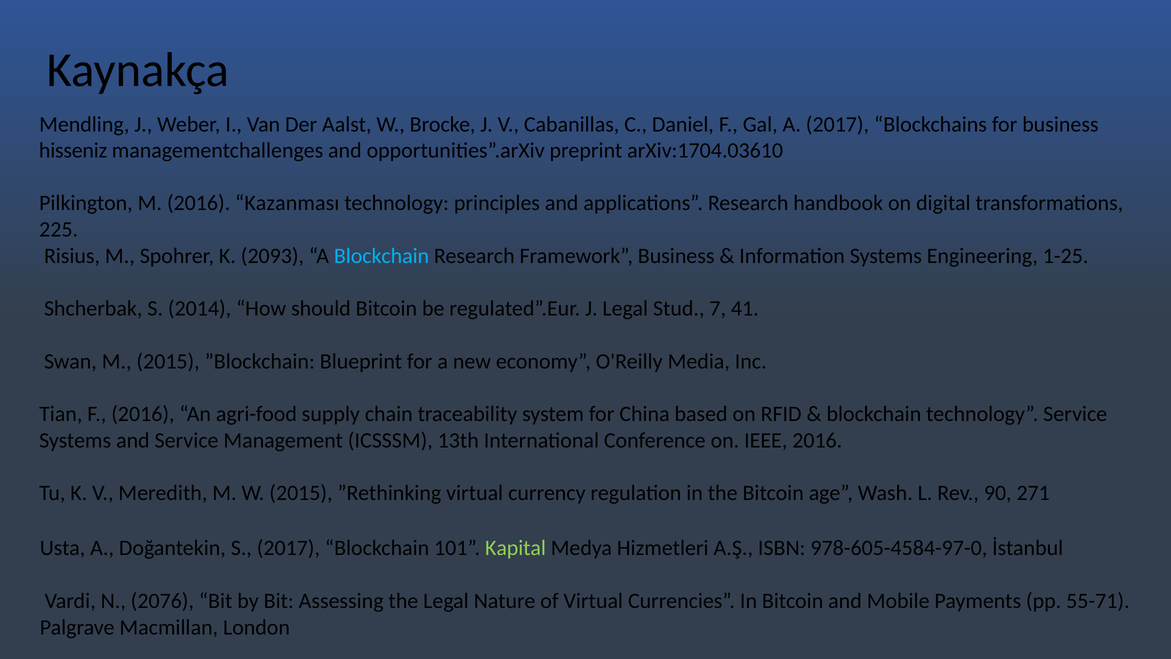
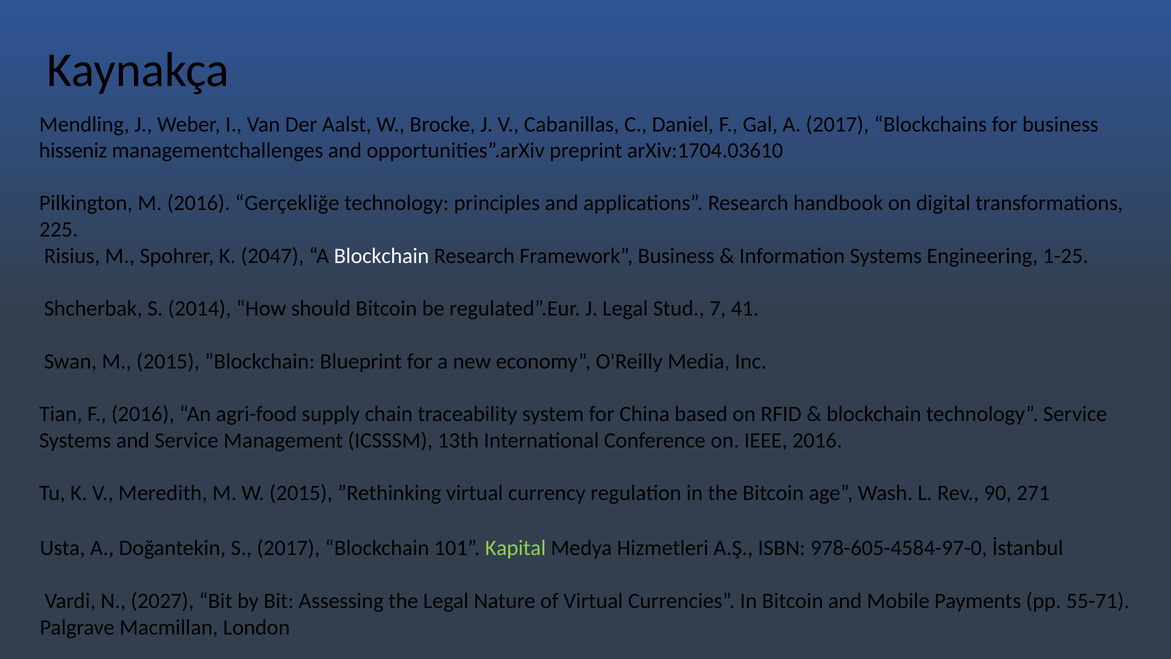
Kazanması: Kazanması -> Gerçekliğe
2093: 2093 -> 2047
Blockchain at (382, 256) colour: light blue -> white
2076: 2076 -> 2027
